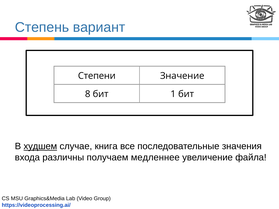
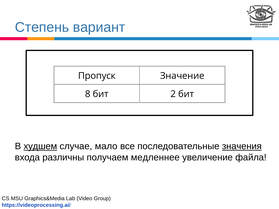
Степени: Степени -> Пропуск
1: 1 -> 2
книга: книга -> мало
значения underline: none -> present
